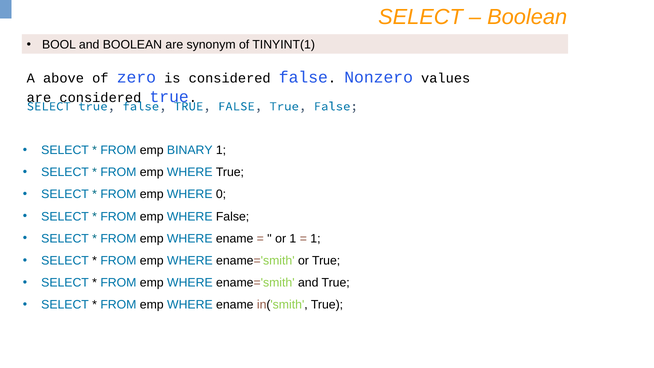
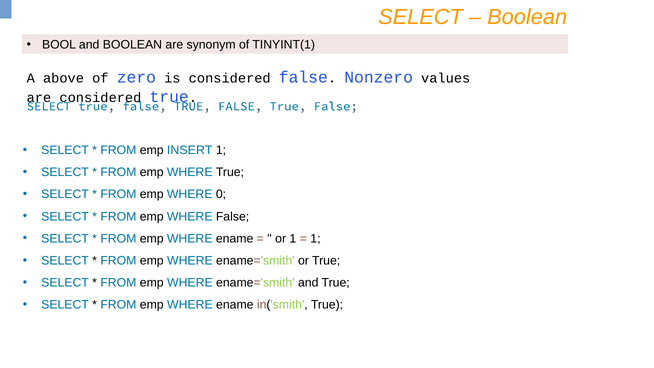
BINARY: BINARY -> INSERT
